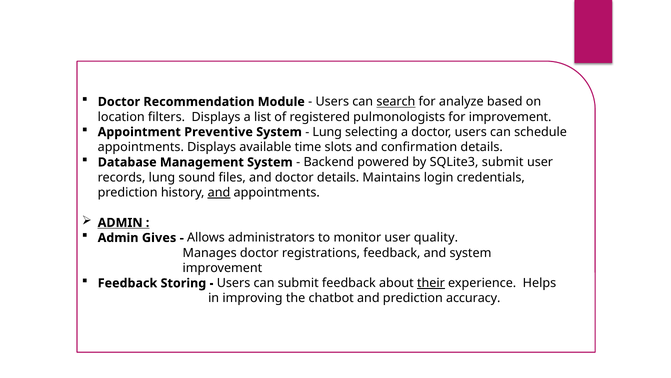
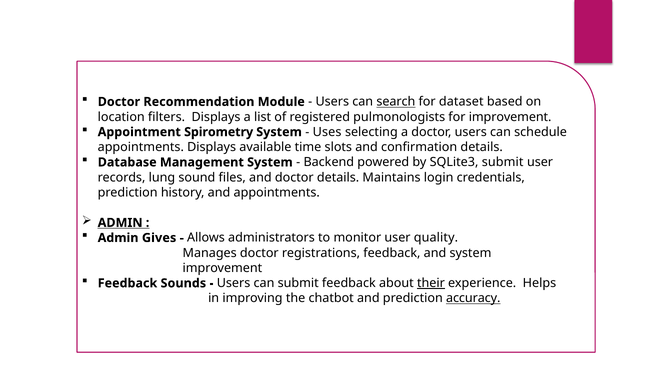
analyze: analyze -> dataset
Preventive: Preventive -> Spirometry
Lung at (327, 132): Lung -> Uses
and at (219, 192) underline: present -> none
Storing: Storing -> Sounds
accuracy underline: none -> present
